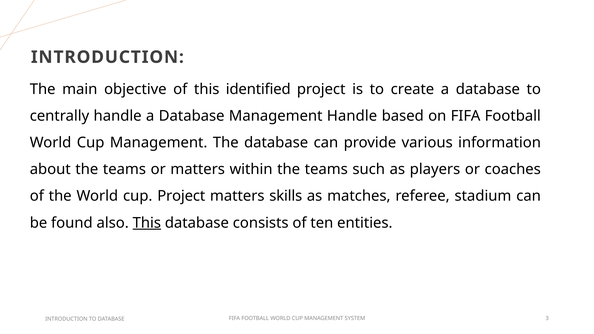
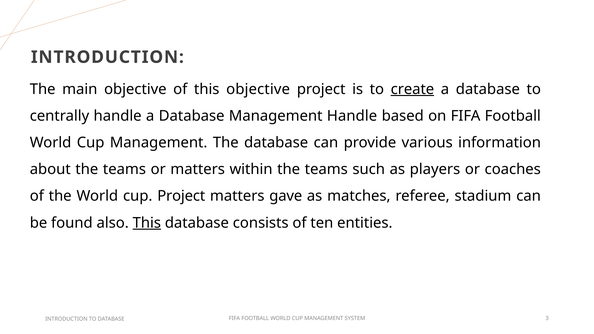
this identified: identified -> objective
create underline: none -> present
skills: skills -> gave
